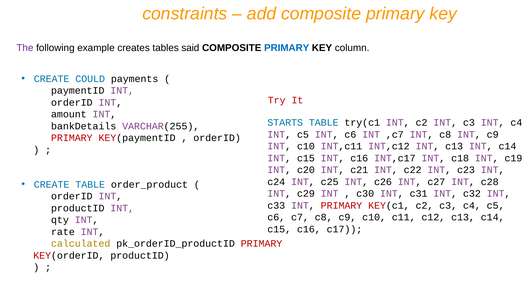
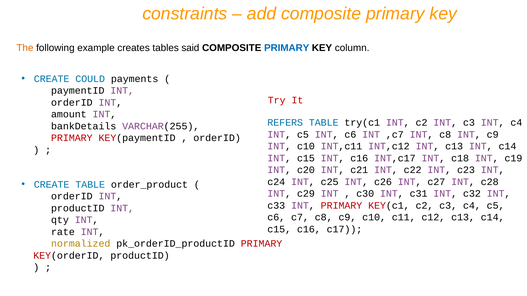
The colour: purple -> orange
STARTS: STARTS -> REFERS
calculated: calculated -> normalized
